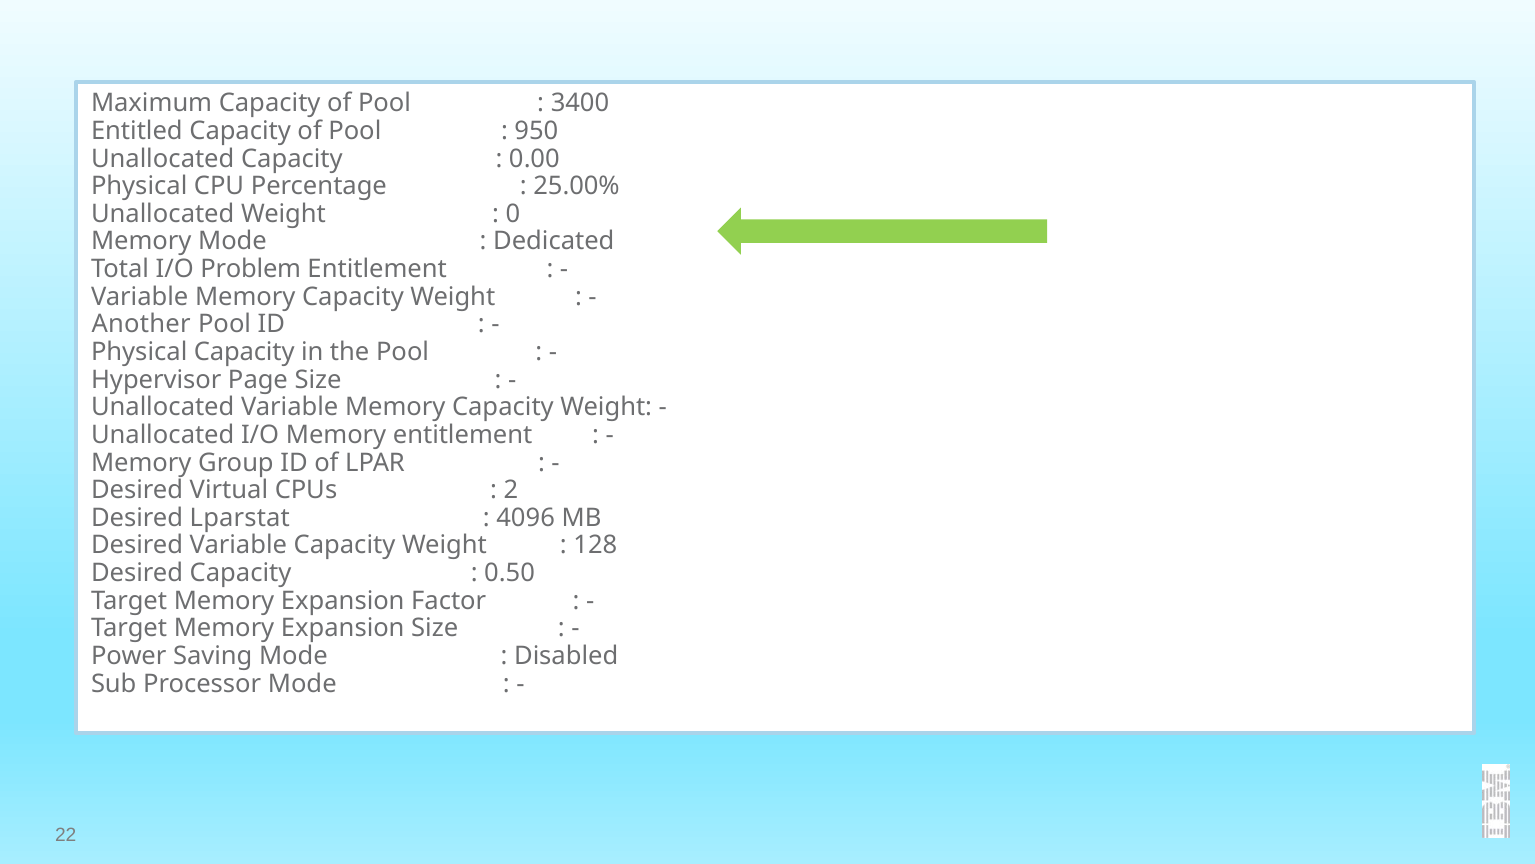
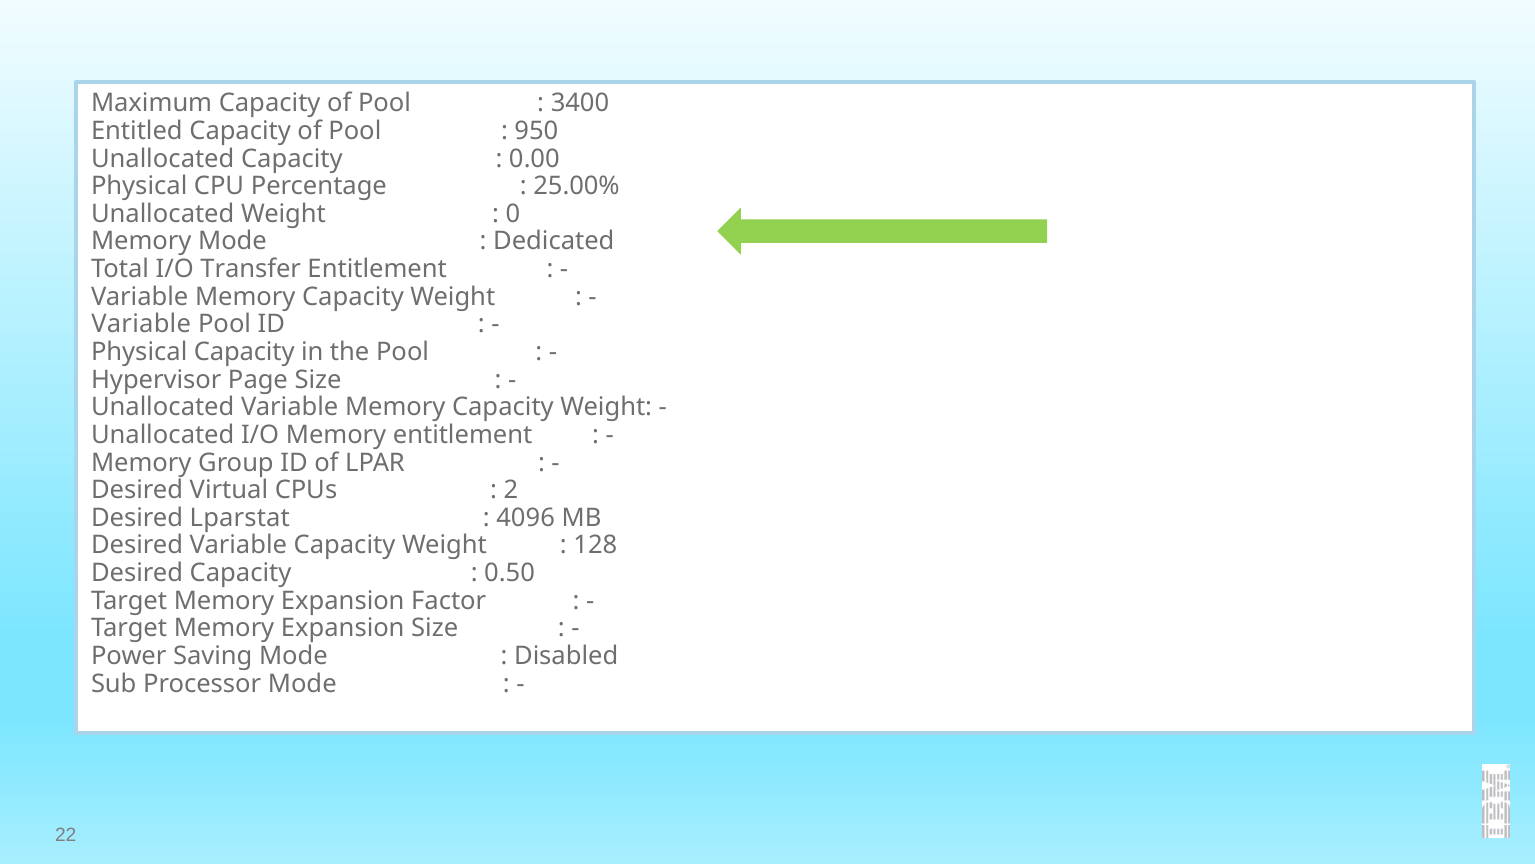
Problem: Problem -> Transfer
Another at (141, 324): Another -> Variable
